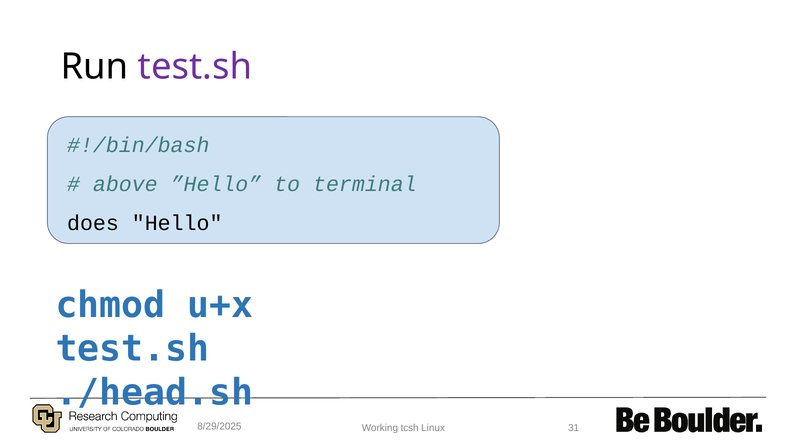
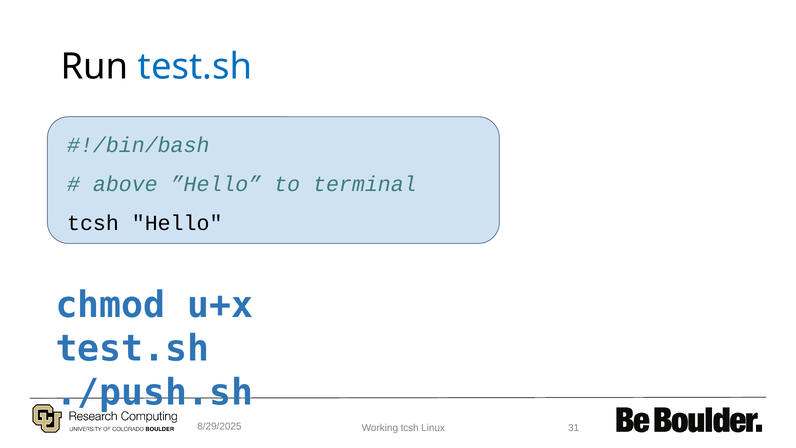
test.sh at (195, 67) colour: purple -> blue
does at (93, 223): does -> tcsh
./head.sh: ./head.sh -> ./push.sh
